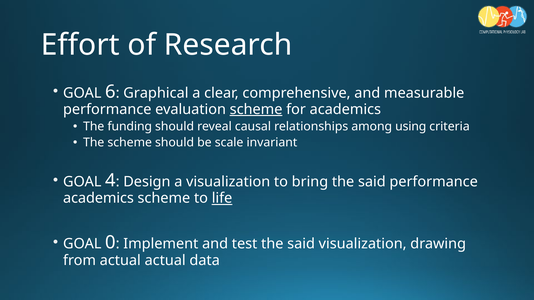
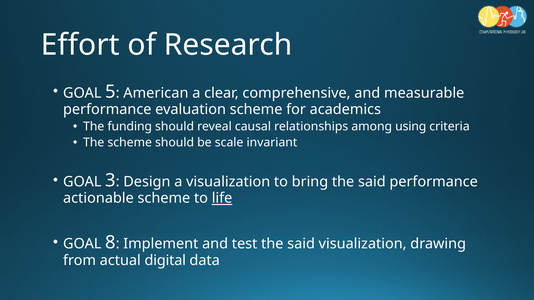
6: 6 -> 5
Graphical: Graphical -> American
scheme at (256, 109) underline: present -> none
4: 4 -> 3
academics at (98, 198): academics -> actionable
0: 0 -> 8
actual actual: actual -> digital
